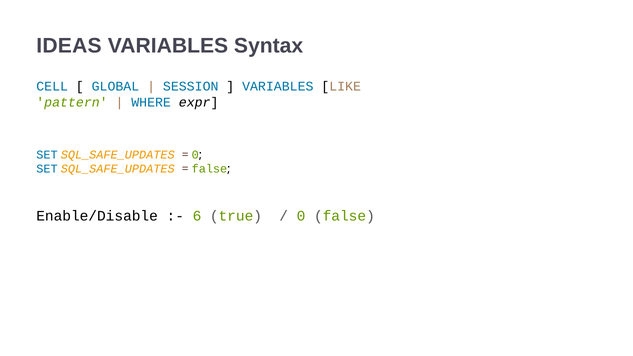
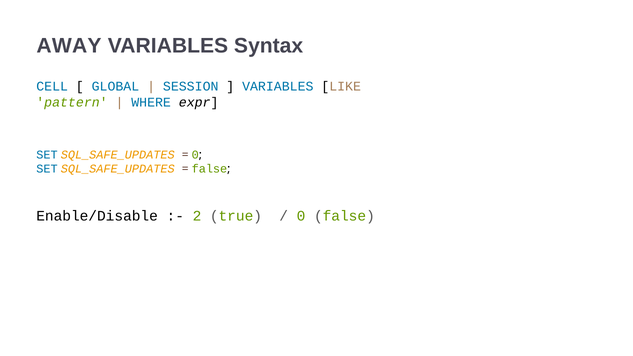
IDEAS: IDEAS -> AWAY
6: 6 -> 2
